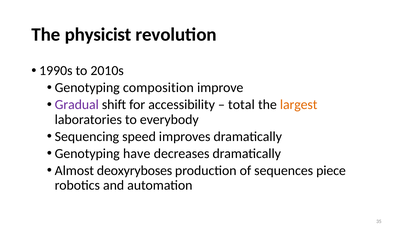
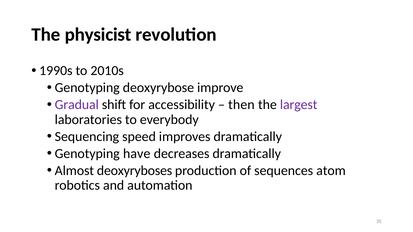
composition: composition -> deoxyrybose
total: total -> then
largest colour: orange -> purple
piece: piece -> atom
